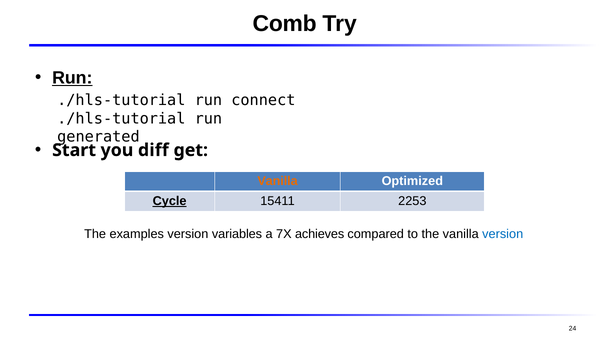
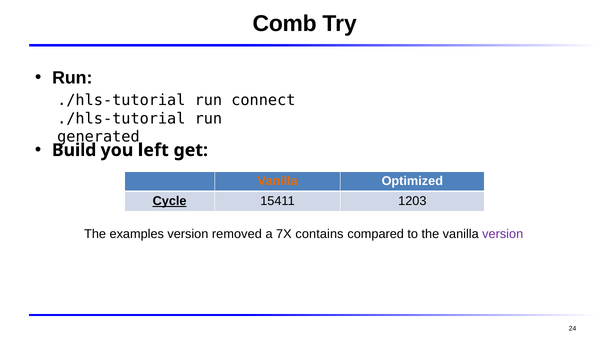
Run at (72, 78) underline: present -> none
Start: Start -> Build
diff: diff -> left
2253: 2253 -> 1203
variables: variables -> removed
achieves: achieves -> contains
version at (503, 234) colour: blue -> purple
